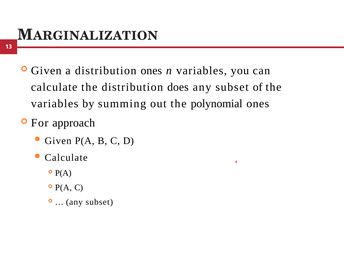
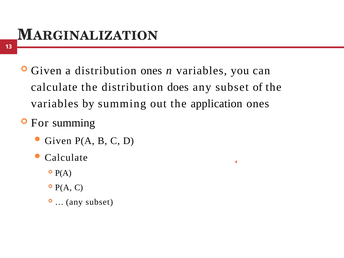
polynomial: polynomial -> application
For approach: approach -> summing
